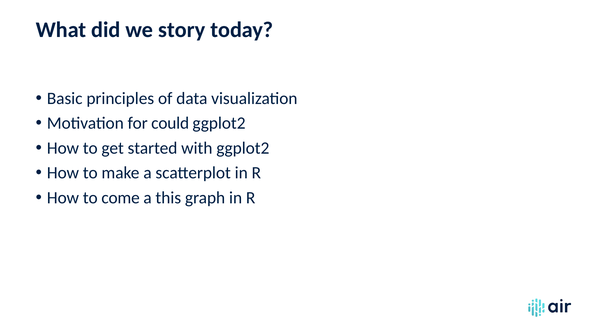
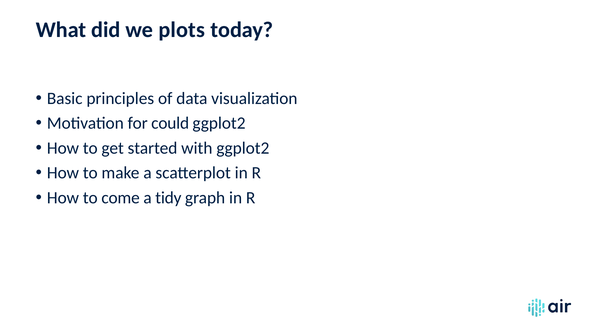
story: story -> plots
this: this -> tidy
